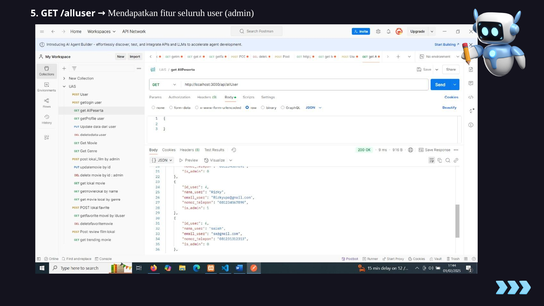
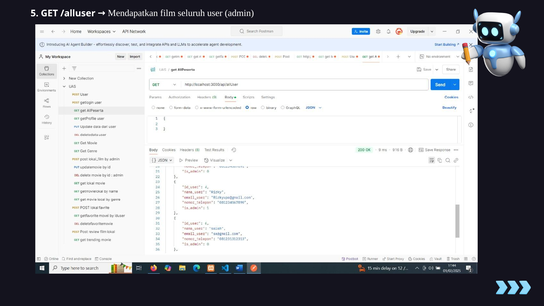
fitur: fitur -> film
